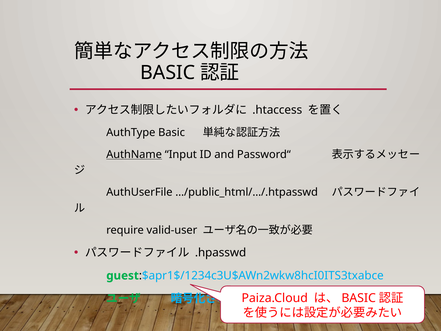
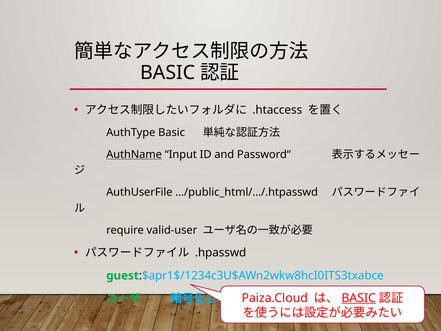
BASIC at (359, 298) underline: none -> present
